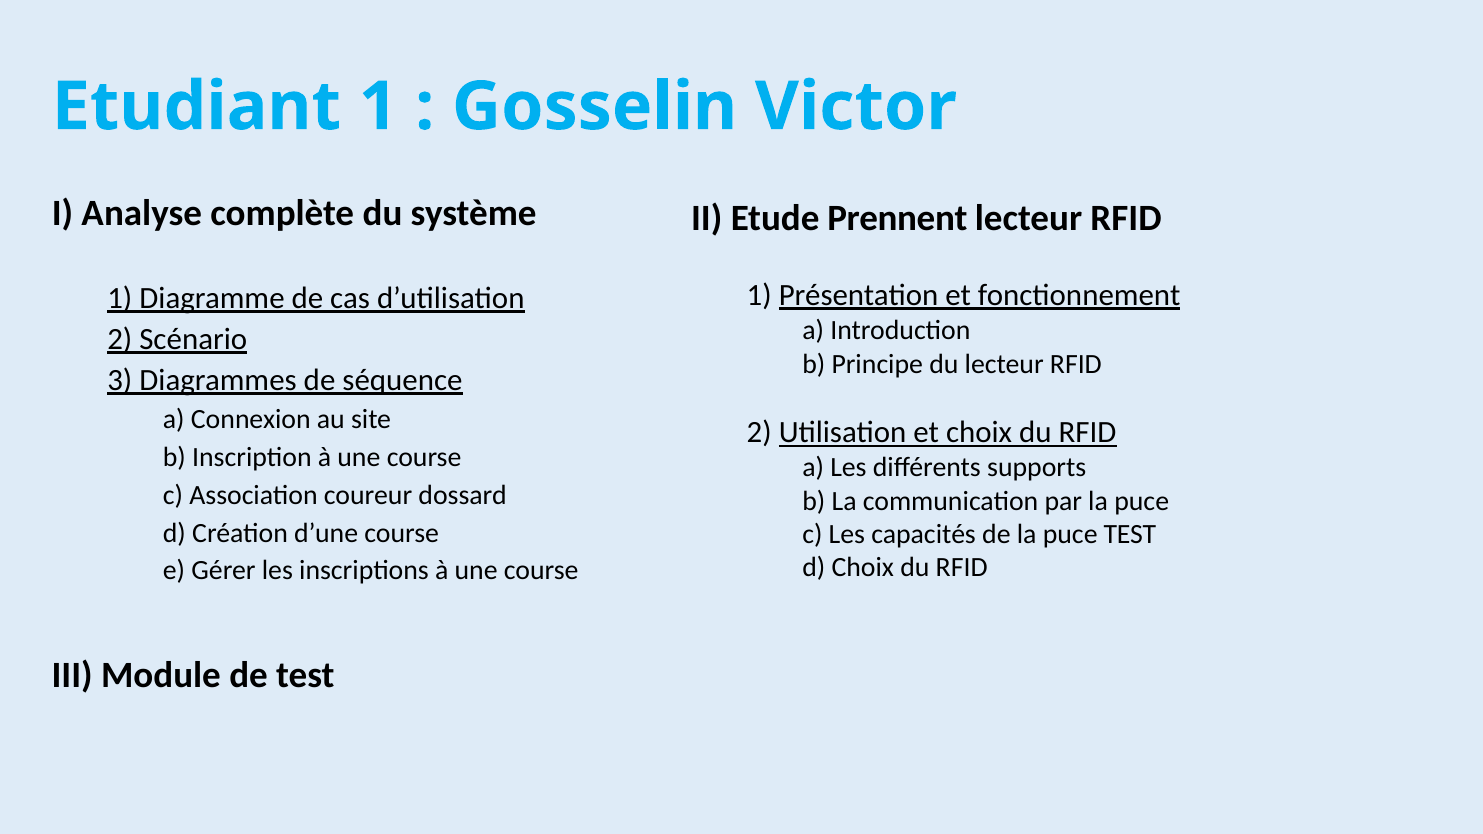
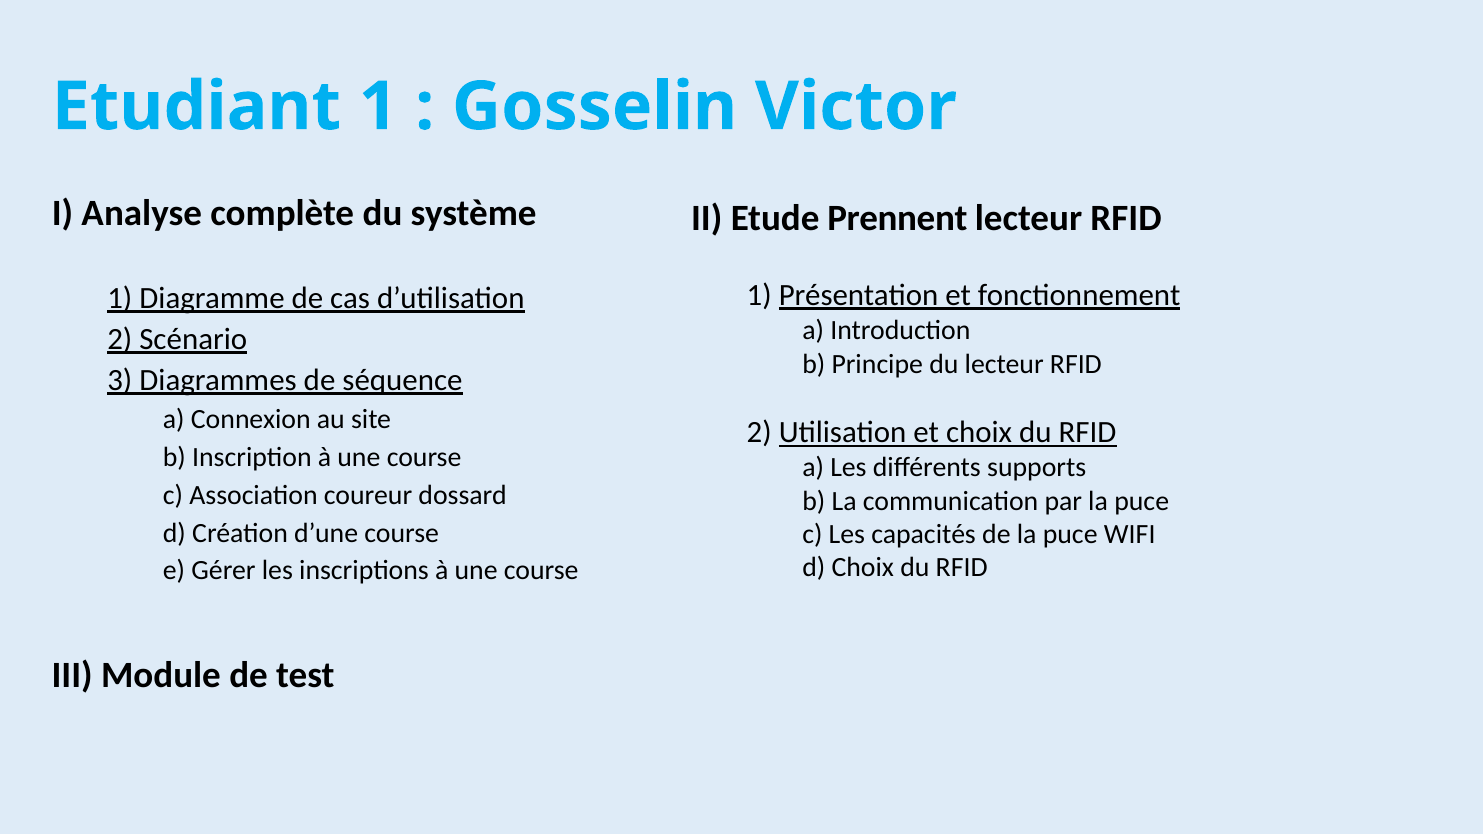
puce TEST: TEST -> WIFI
